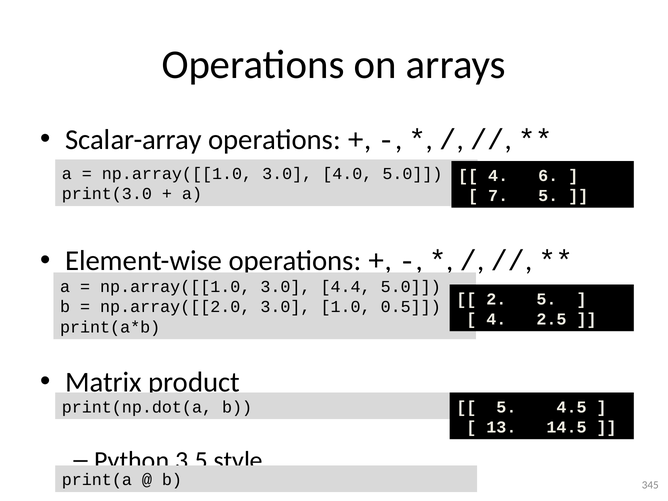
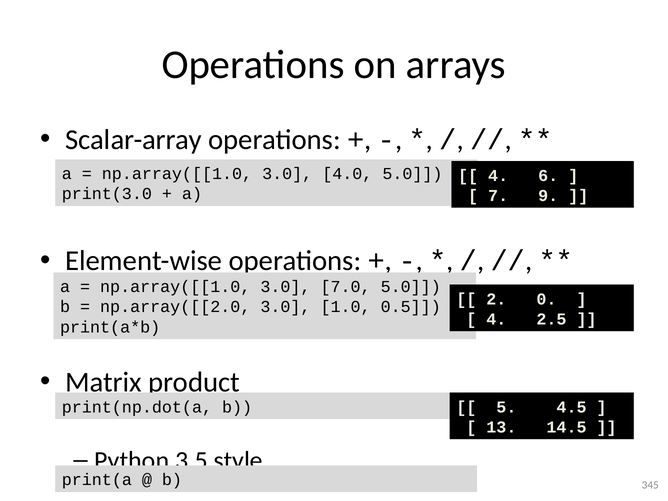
7 5: 5 -> 9
4.4: 4.4 -> 7.0
2 5: 5 -> 0
